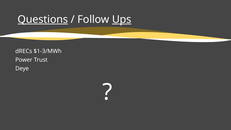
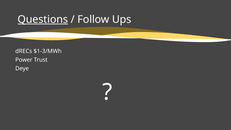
Ups underline: present -> none
